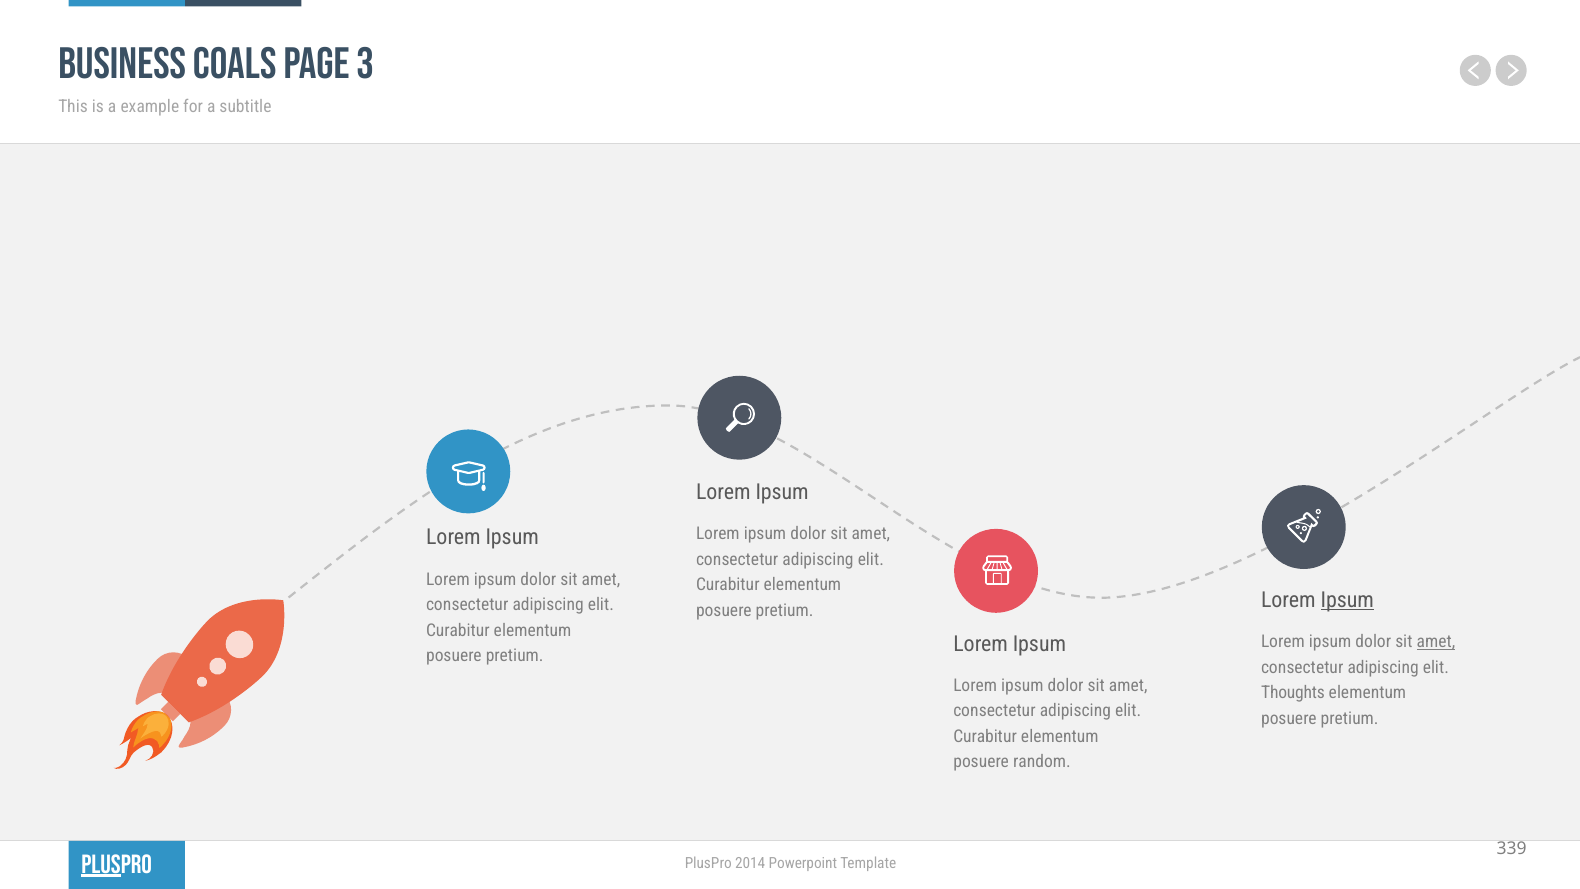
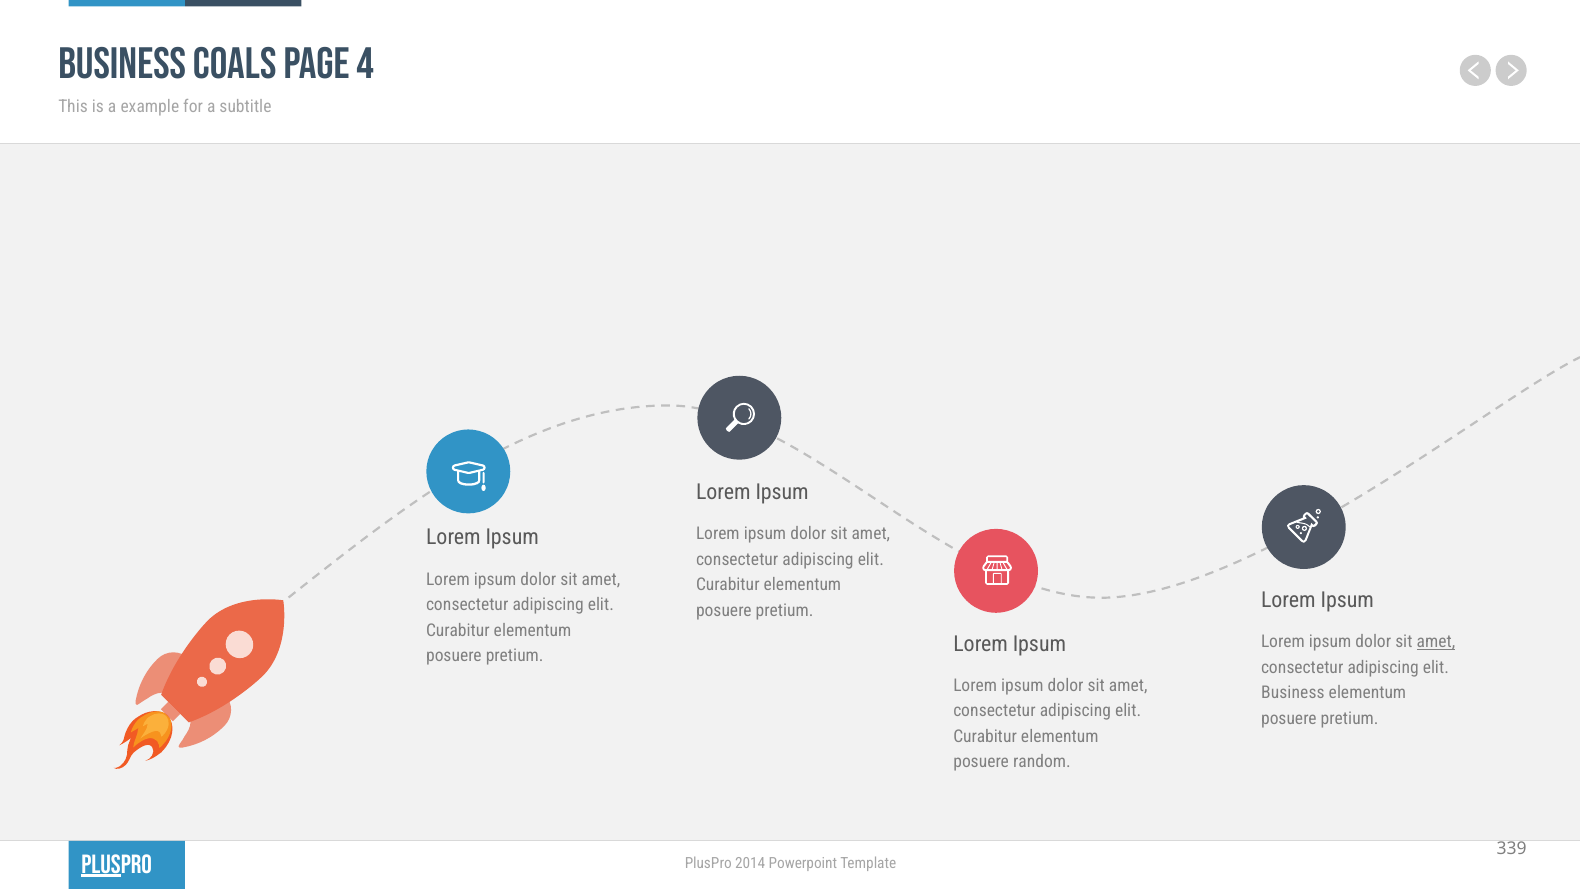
3: 3 -> 4
Ipsum at (1347, 600) underline: present -> none
Thoughts at (1293, 693): Thoughts -> Business
